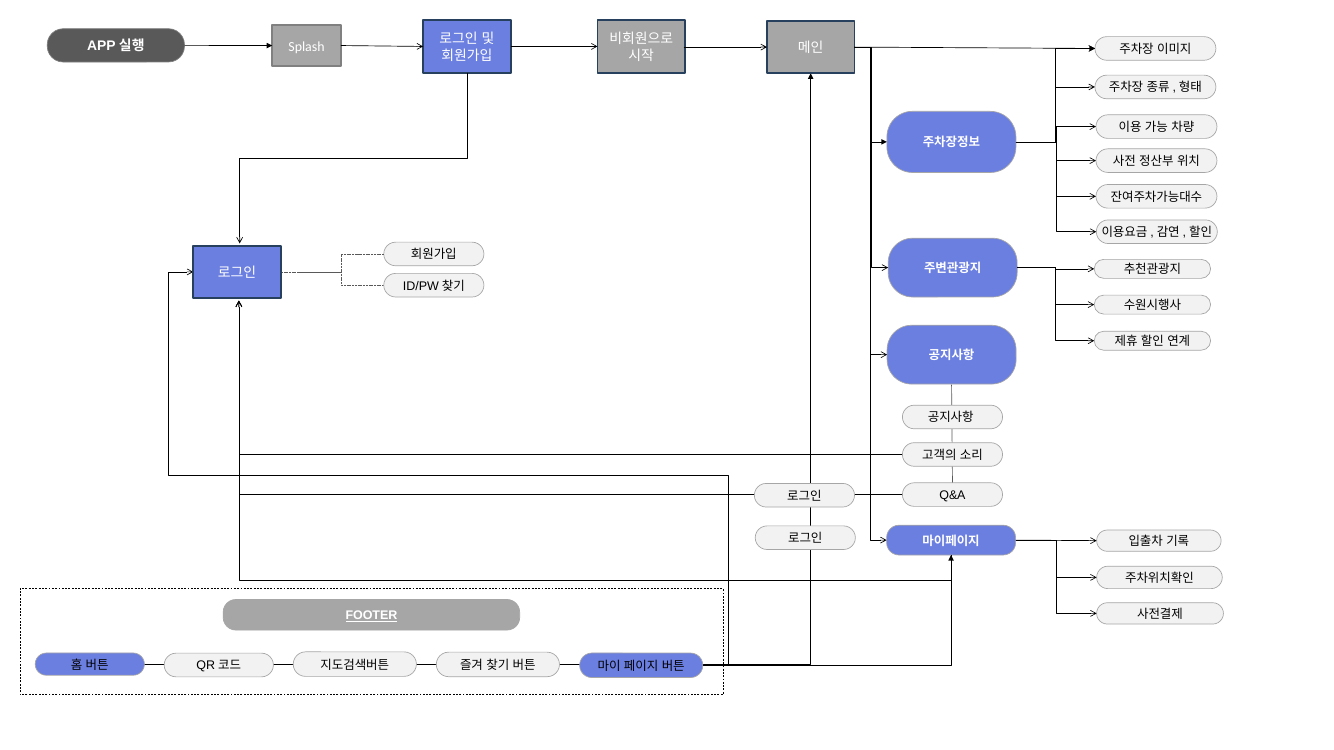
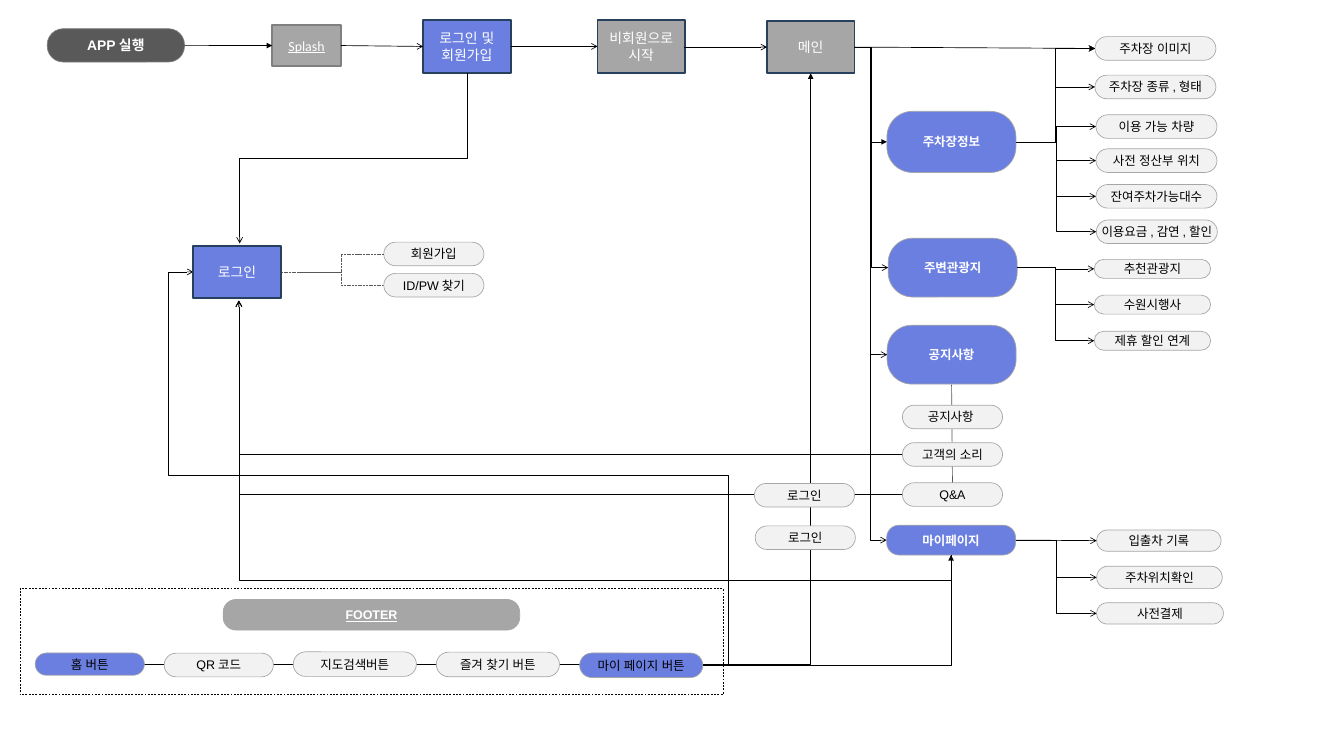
Splash underline: none -> present
